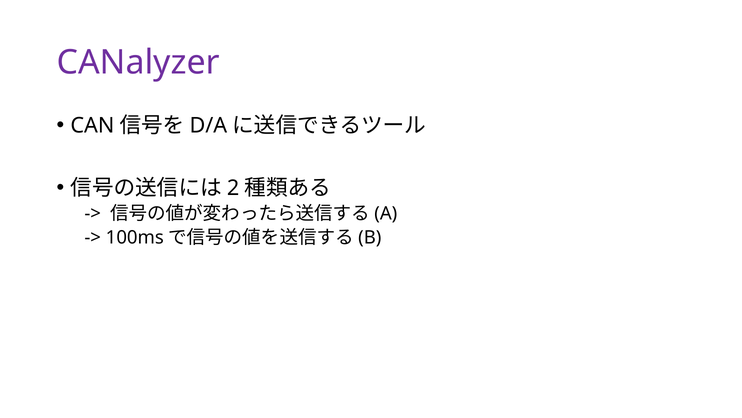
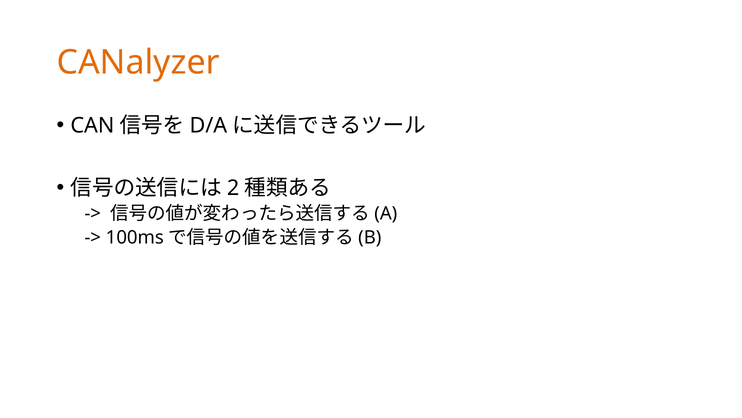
CANalyzer colour: purple -> orange
